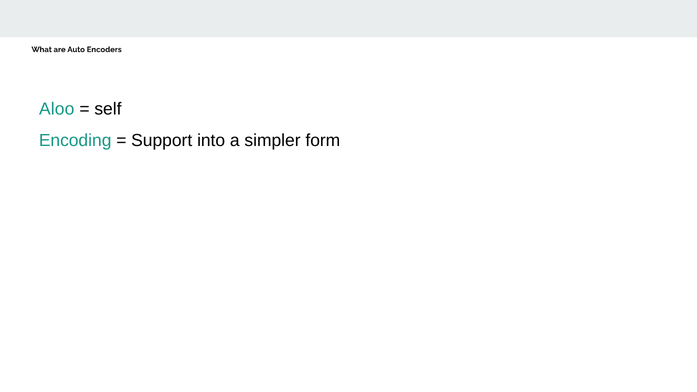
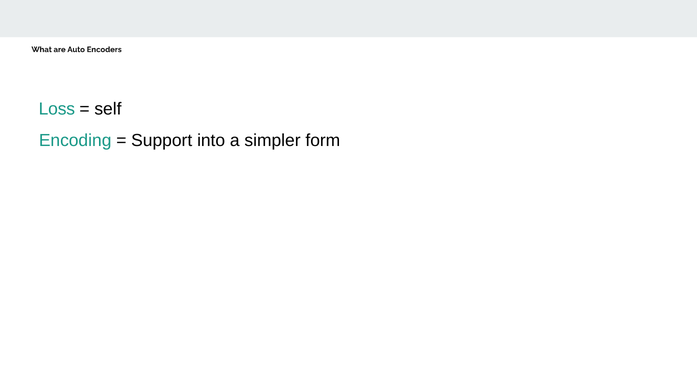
Aloo: Aloo -> Loss
